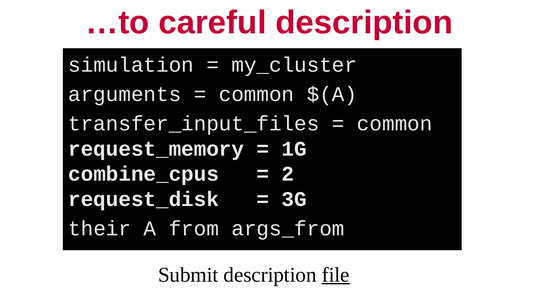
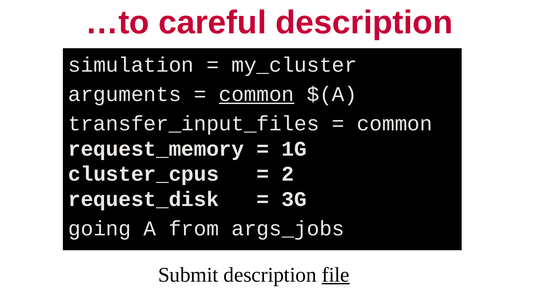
common at (257, 94) underline: none -> present
combine_cpus: combine_cpus -> cluster_cpus
their: their -> going
args_from: args_from -> args_jobs
